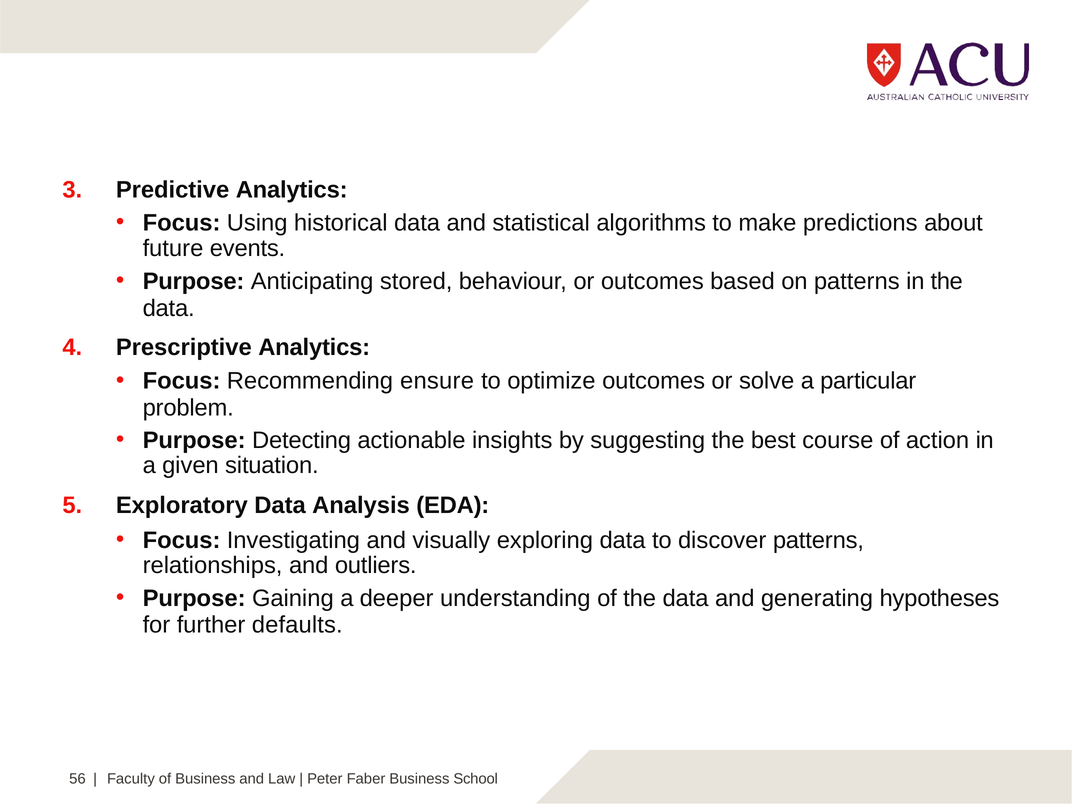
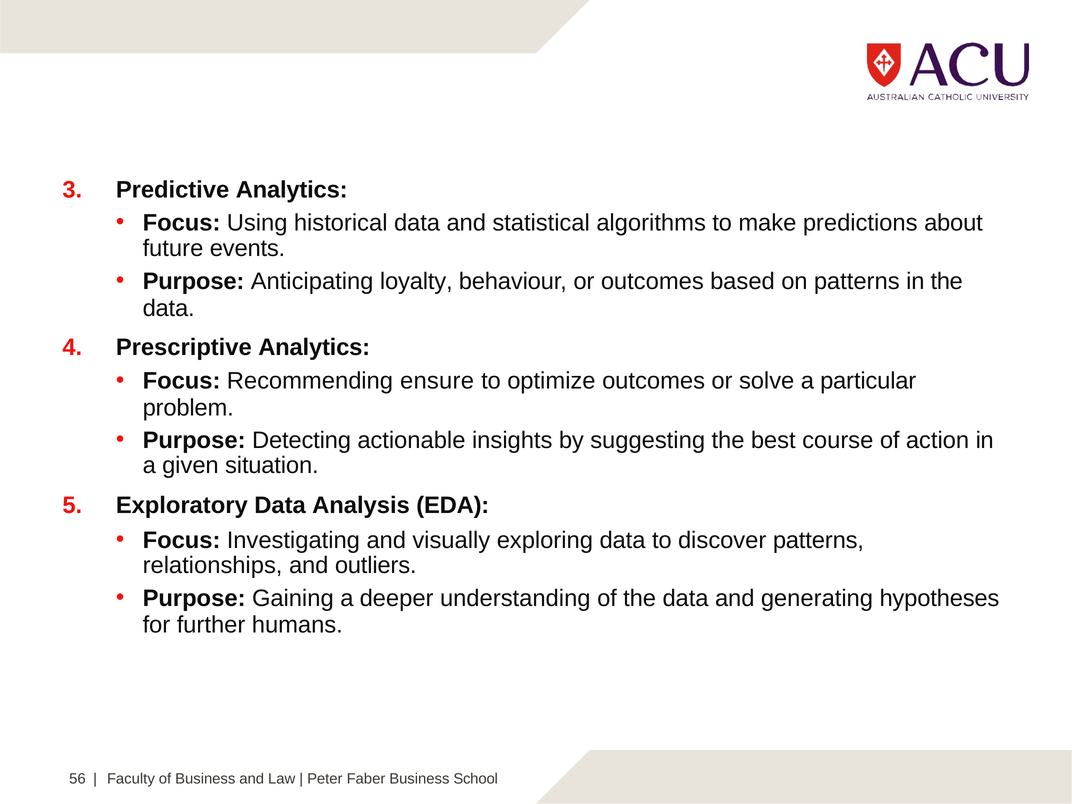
stored: stored -> loyalty
defaults: defaults -> humans
